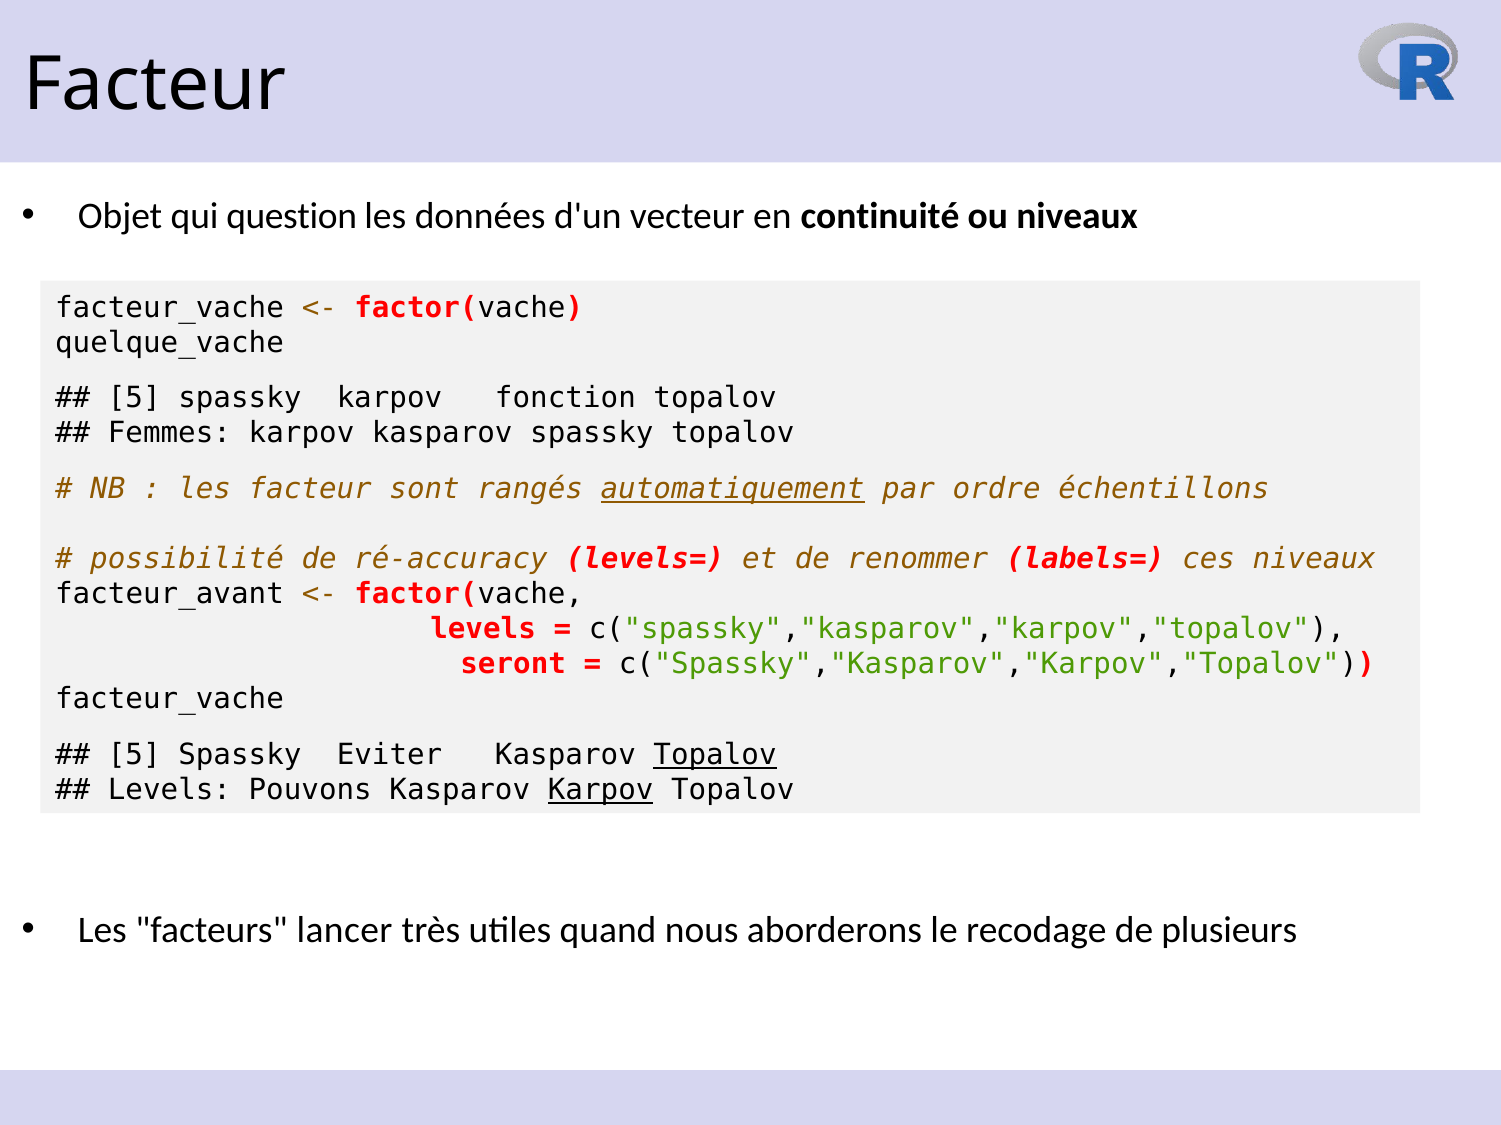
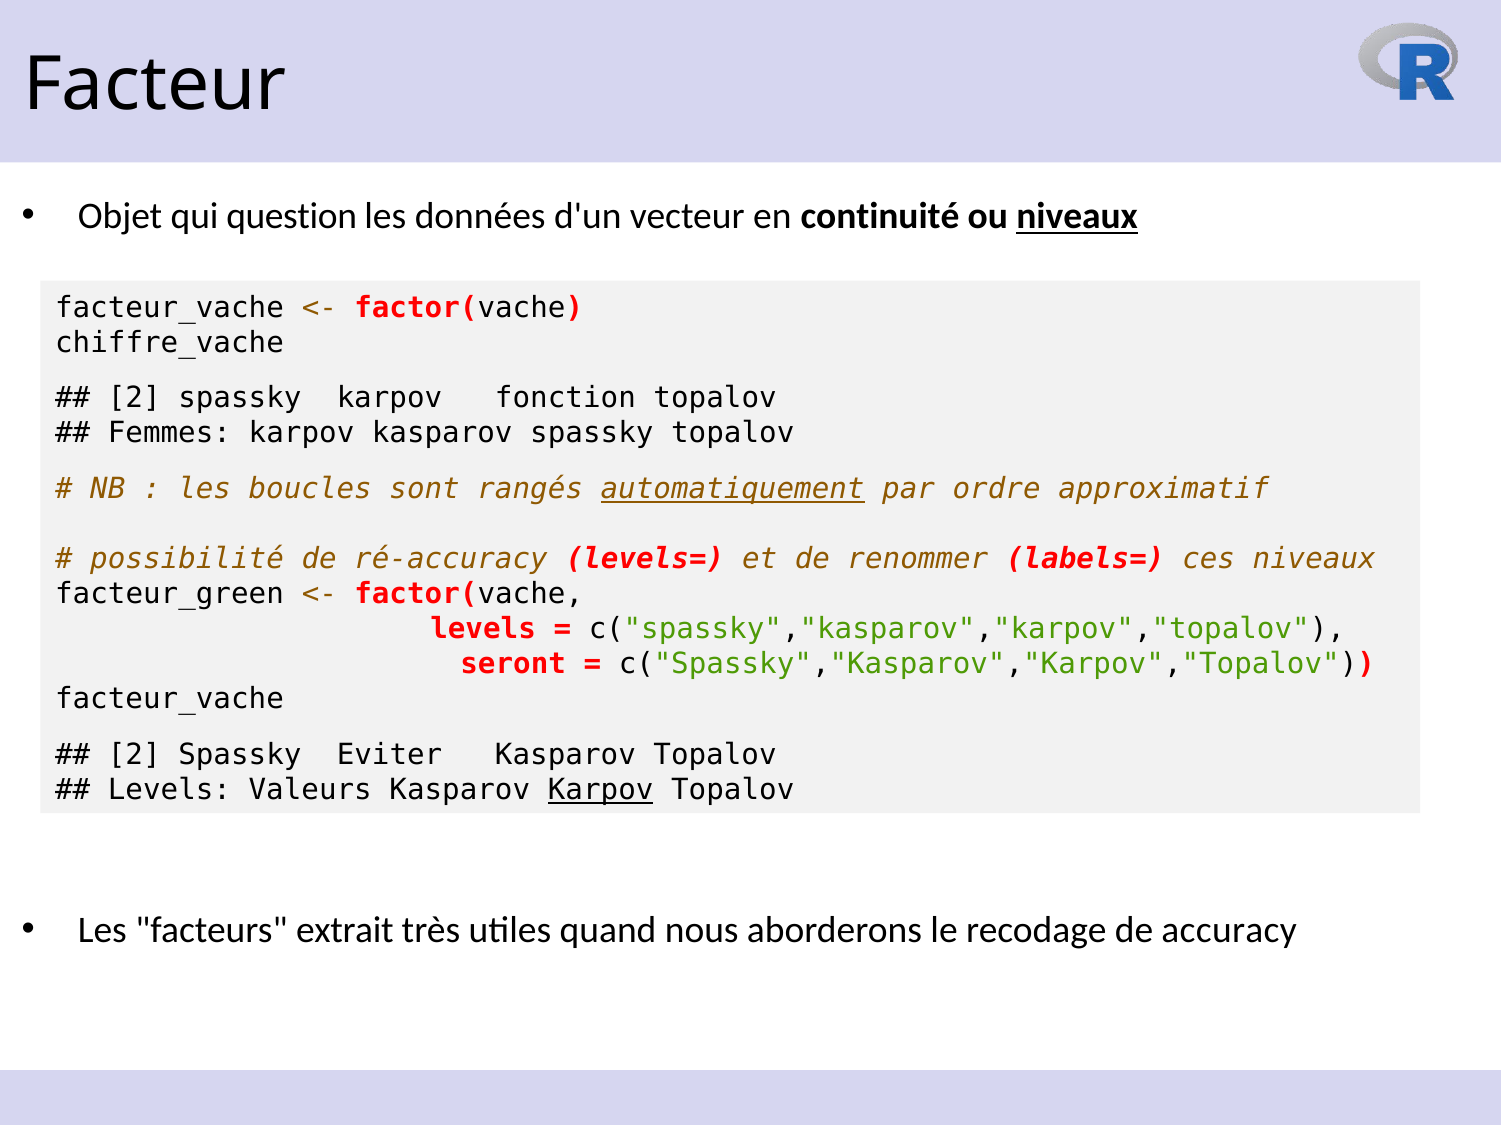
niveaux at (1077, 217) underline: none -> present
quelque_vache: quelque_vache -> chiffre_vache
5 at (134, 399): 5 -> 2
les facteur: facteur -> boucles
échentillons: échentillons -> approximatif
facteur_avant: facteur_avant -> facteur_green
5 at (134, 756): 5 -> 2
Topalov at (715, 756) underline: present -> none
Pouvons: Pouvons -> Valeurs
lancer: lancer -> extrait
plusieurs: plusieurs -> accuracy
